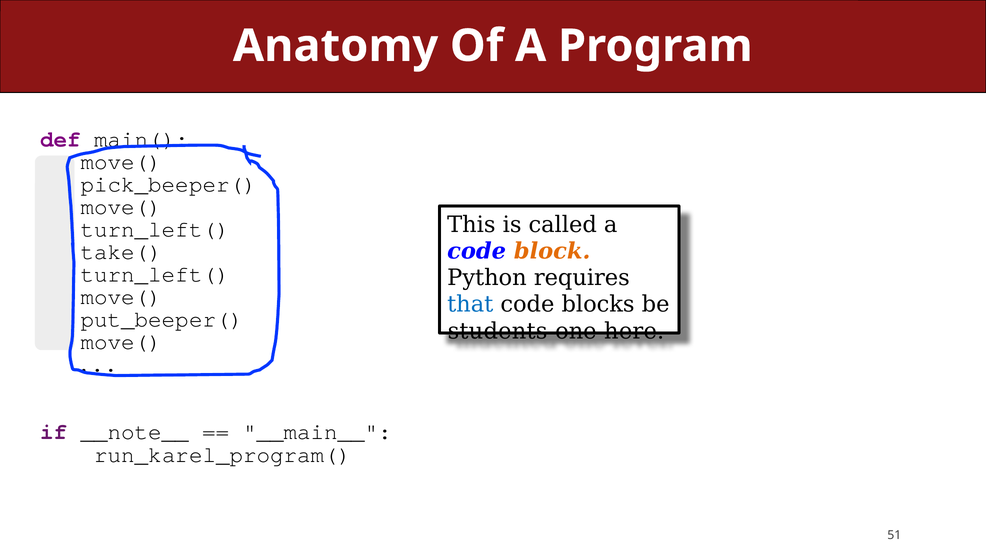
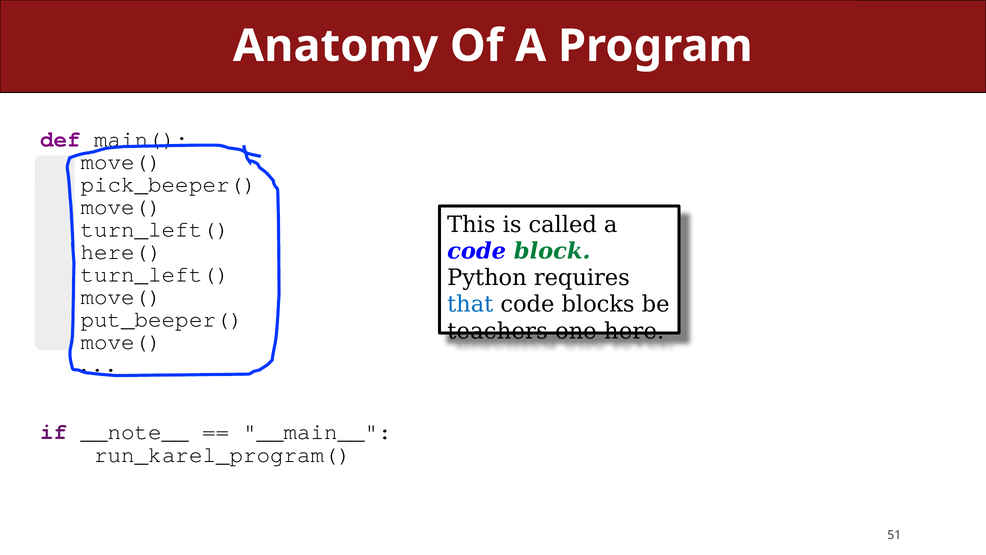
block colour: orange -> green
take(: take( -> here(
students: students -> teachers
